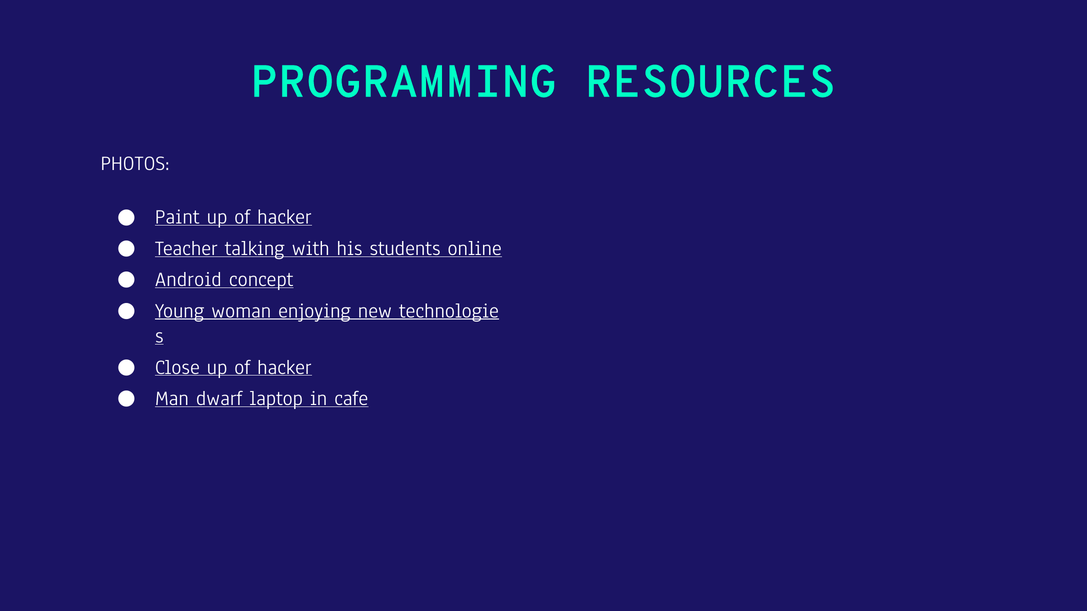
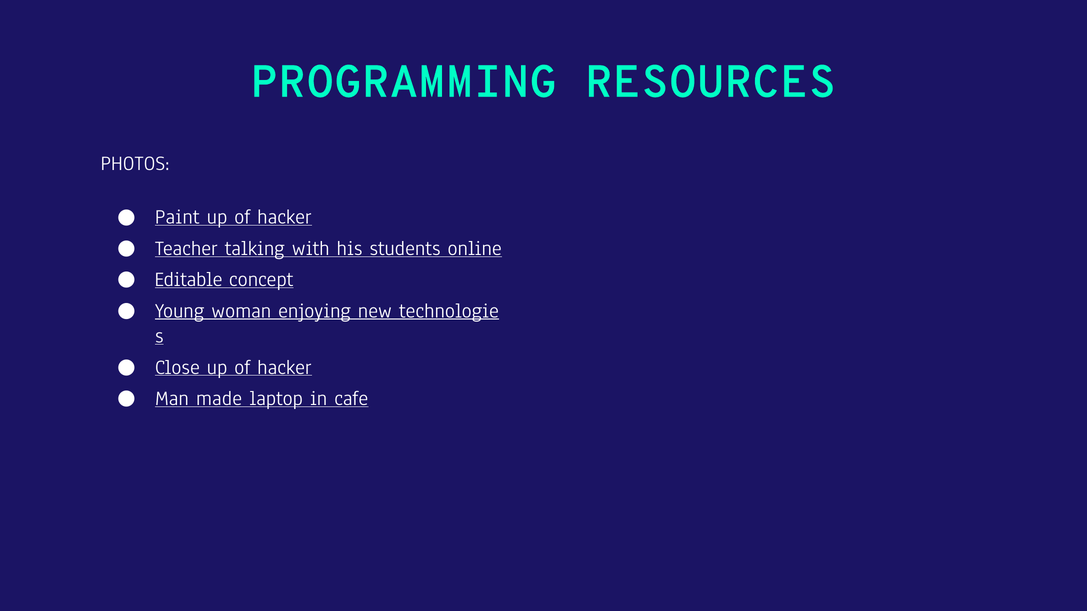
Android: Android -> Editable
dwarf: dwarf -> made
